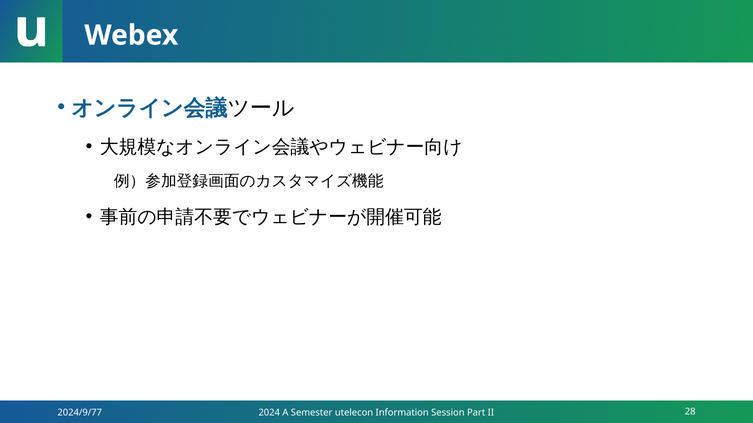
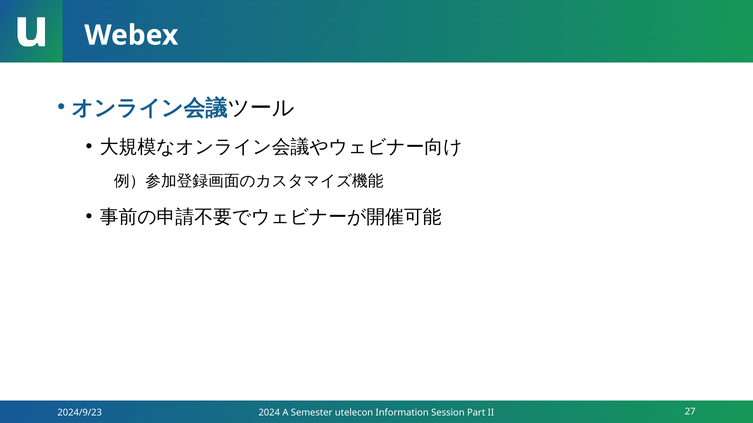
2024/9/77: 2024/9/77 -> 2024/9/23
28: 28 -> 27
